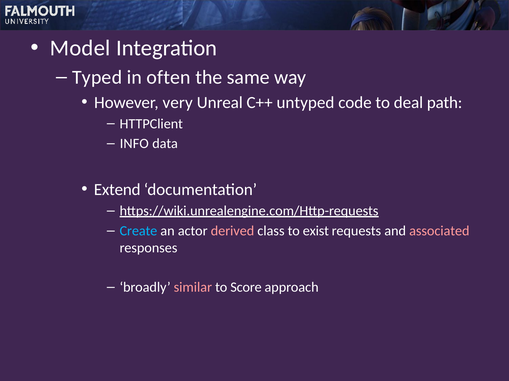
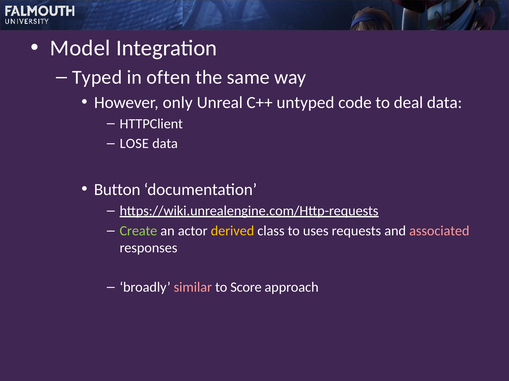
very: very -> only
deal path: path -> data
INFO: INFO -> LOSE
Extend: Extend -> Button
Create colour: light blue -> light green
derived colour: pink -> yellow
exist: exist -> uses
